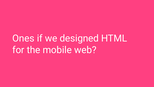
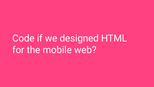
Ones: Ones -> Code
